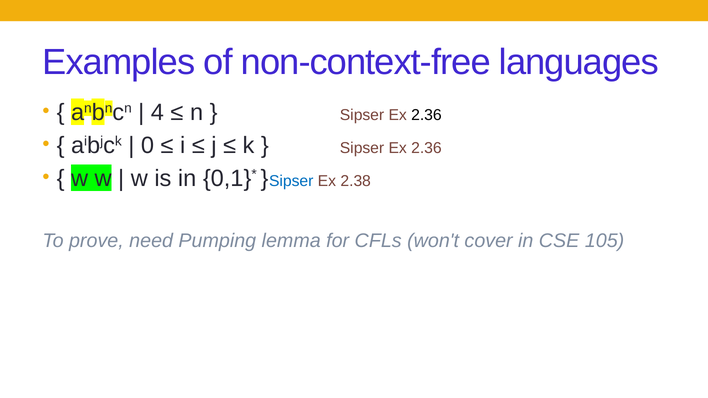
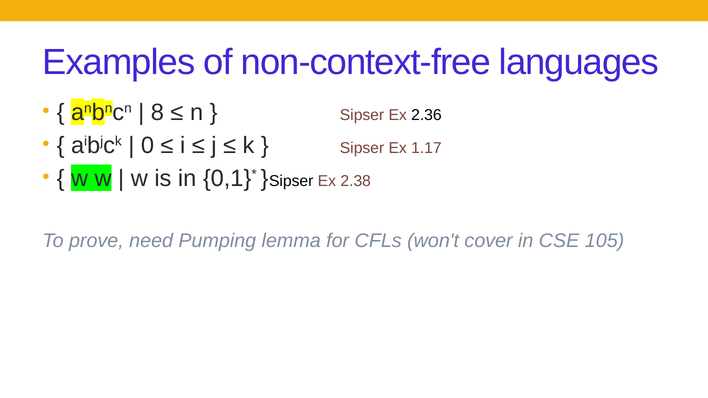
4: 4 -> 8
2.36 at (426, 148): 2.36 -> 1.17
Sipser at (291, 181) colour: blue -> black
